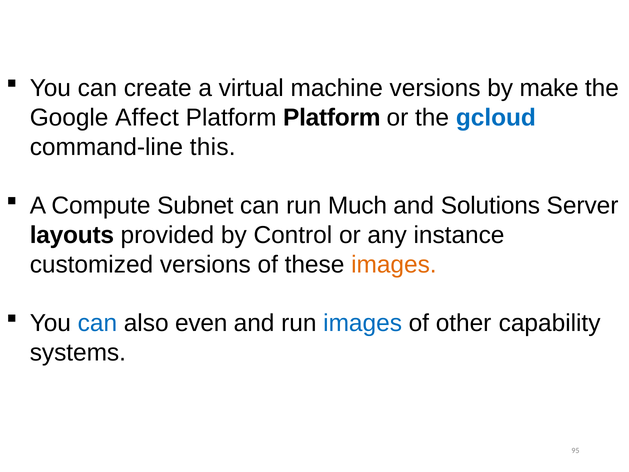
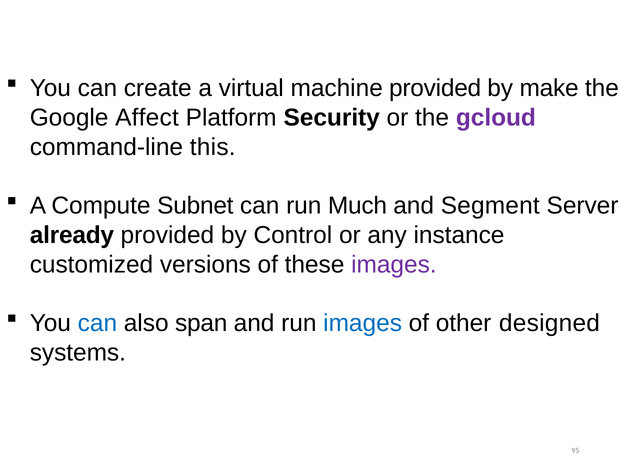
machine versions: versions -> provided
Platform Platform: Platform -> Security
gcloud colour: blue -> purple
Solutions: Solutions -> Segment
layouts: layouts -> already
images at (394, 264) colour: orange -> purple
even: even -> span
capability: capability -> designed
